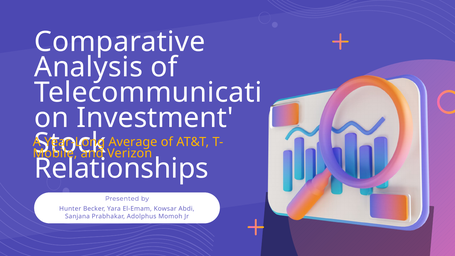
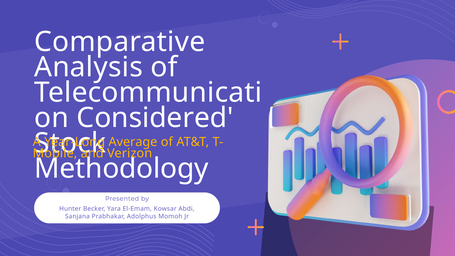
Investment: Investment -> Considered
Relationships: Relationships -> Methodology
